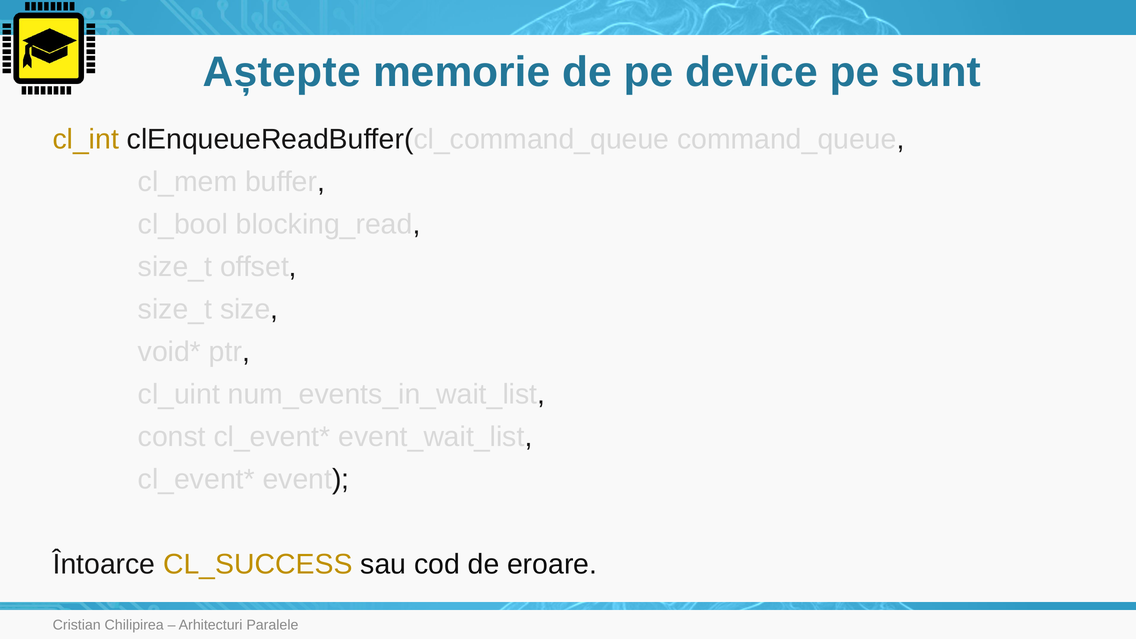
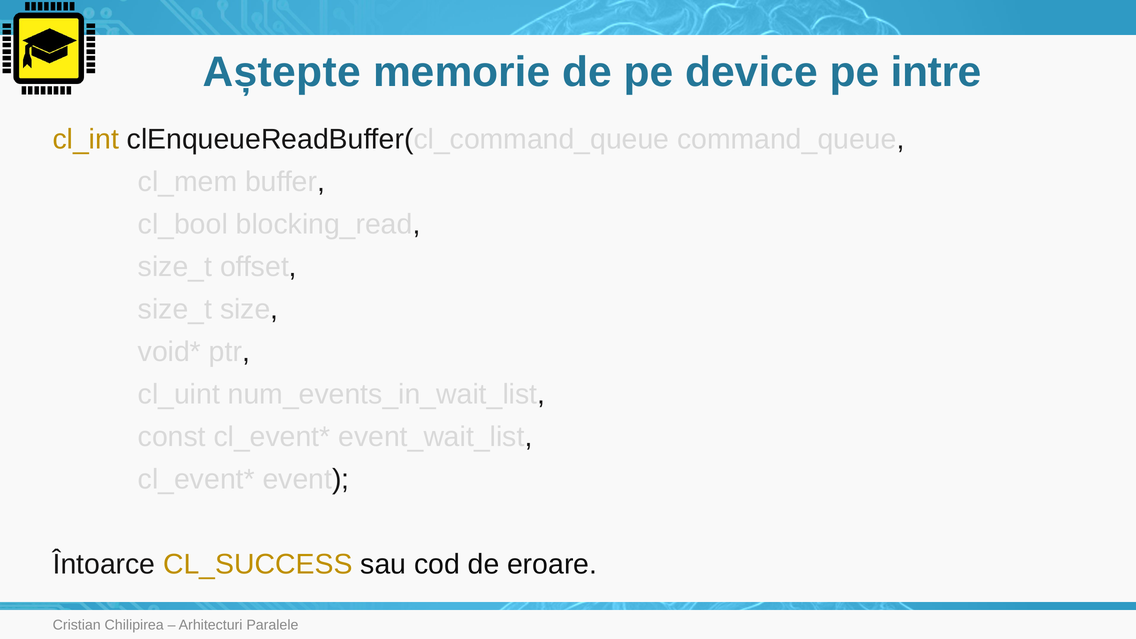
sunt: sunt -> intre
